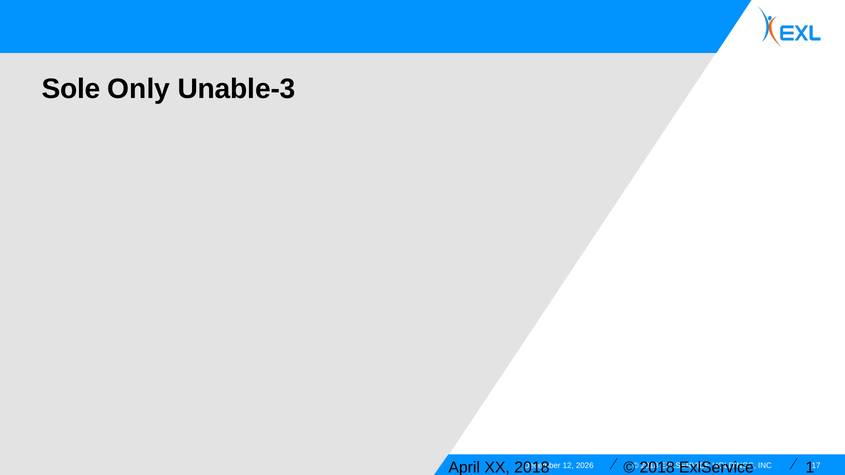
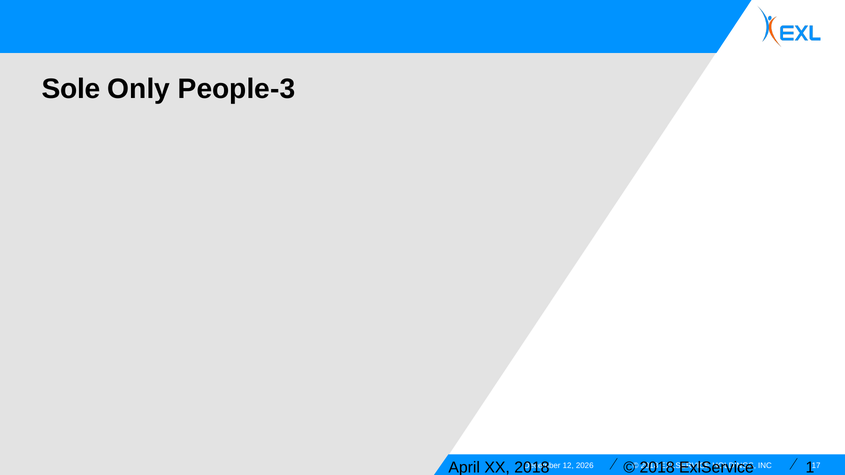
Unable-3: Unable-3 -> People-3
